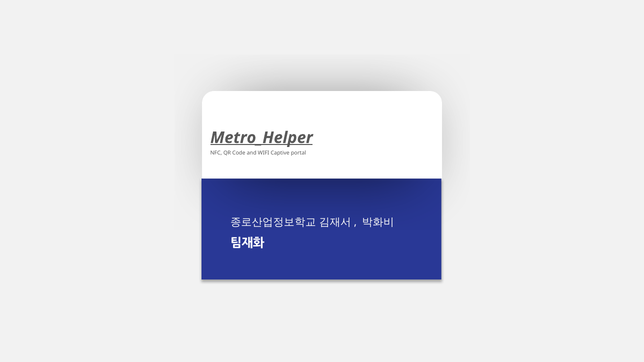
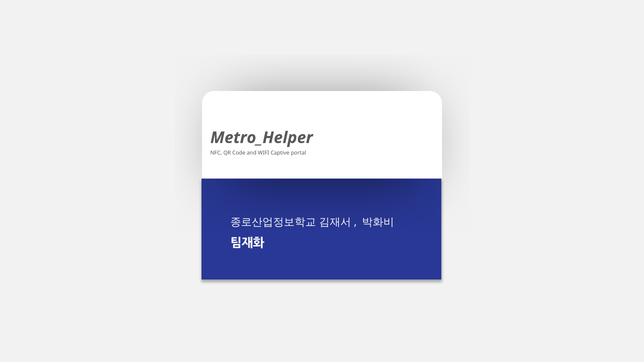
Metro_Helper underline: present -> none
